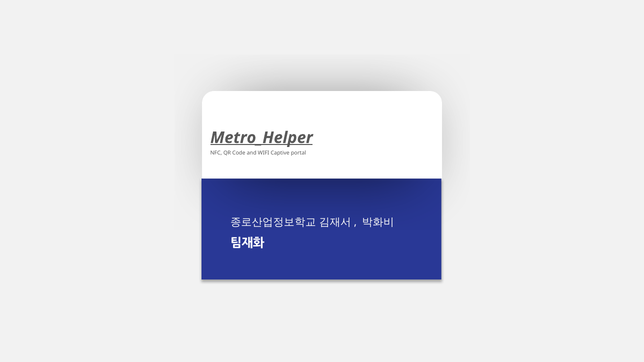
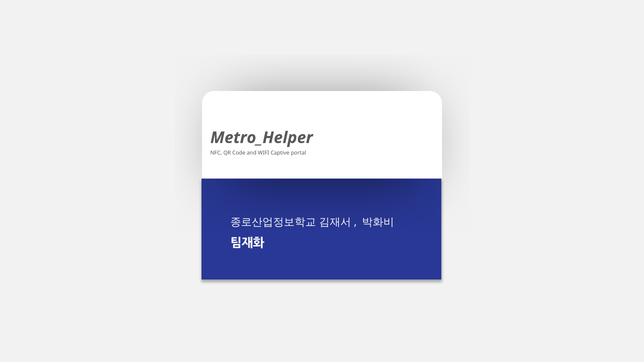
Metro_Helper underline: present -> none
